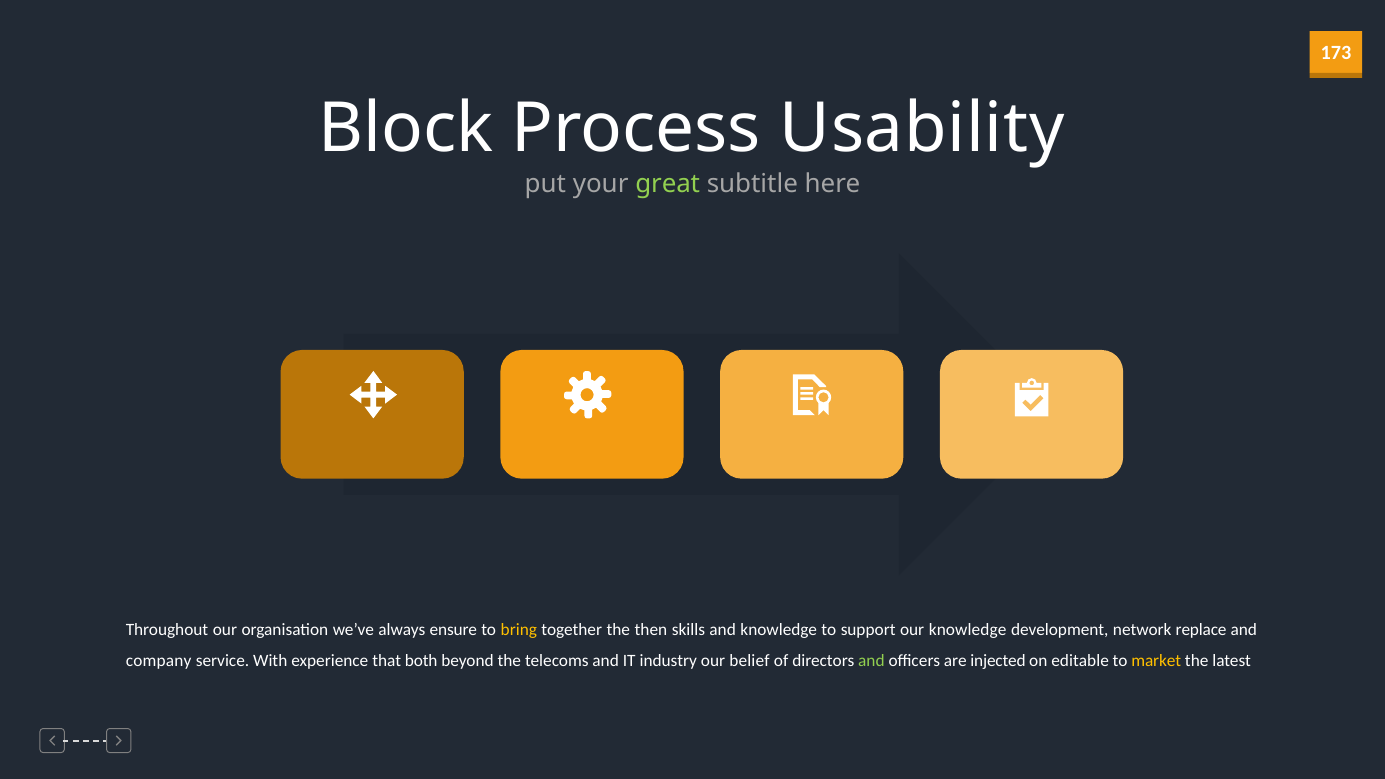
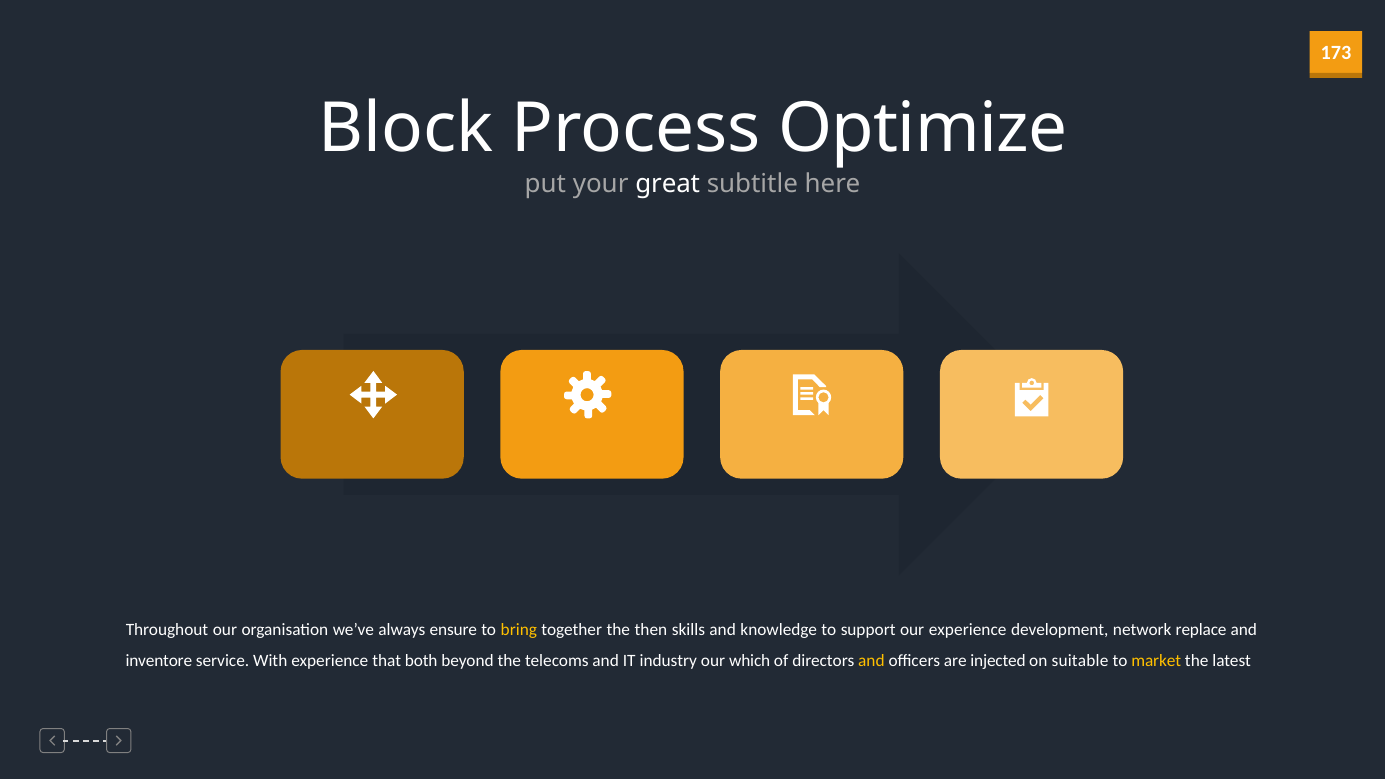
Usability: Usability -> Optimize
great colour: light green -> white
our knowledge: knowledge -> experience
company: company -> inventore
belief: belief -> which
and at (871, 661) colour: light green -> yellow
editable: editable -> suitable
